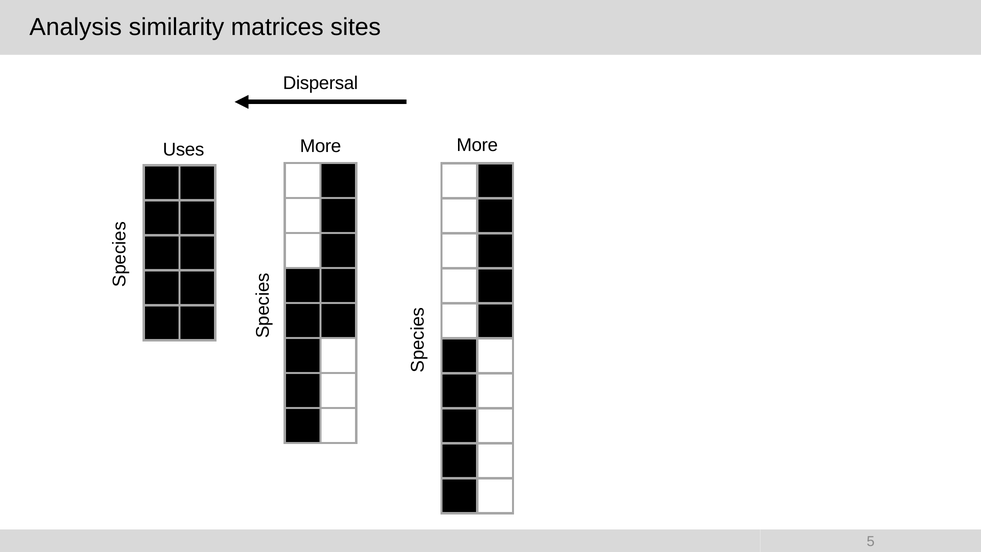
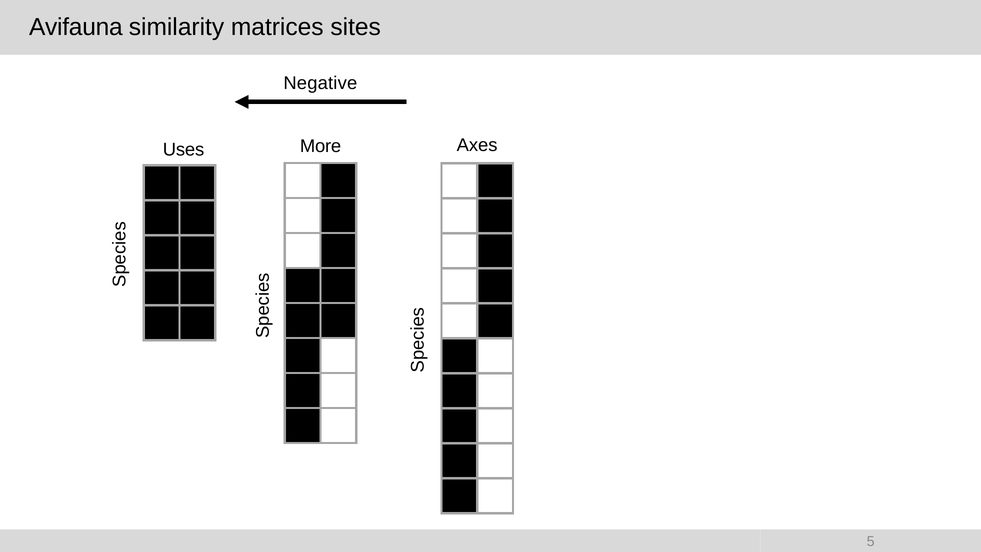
Analysis: Analysis -> Avifauna
Dispersal: Dispersal -> Negative
More at (477, 145): More -> Axes
